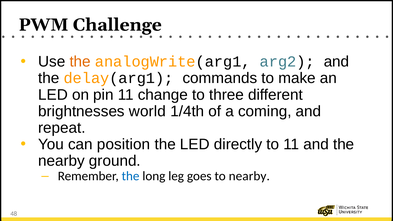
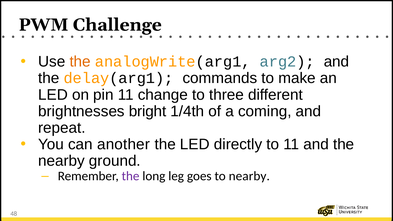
world: world -> bright
position: position -> another
the at (131, 176) colour: blue -> purple
